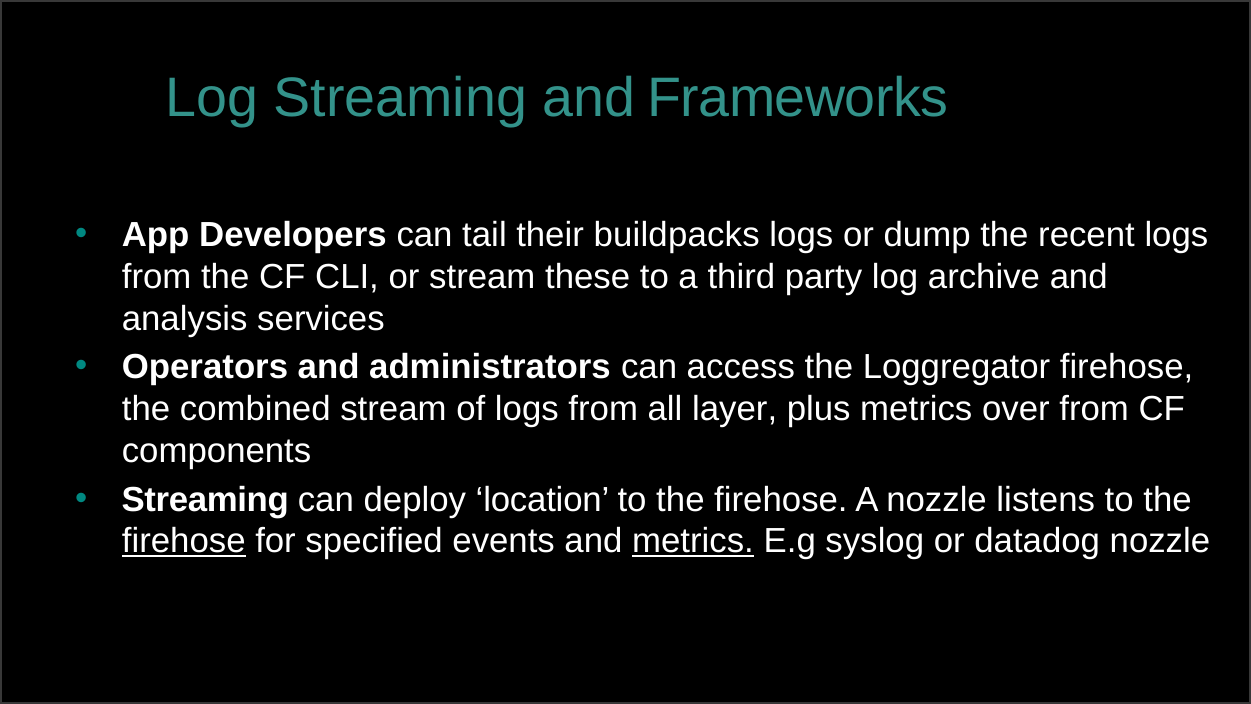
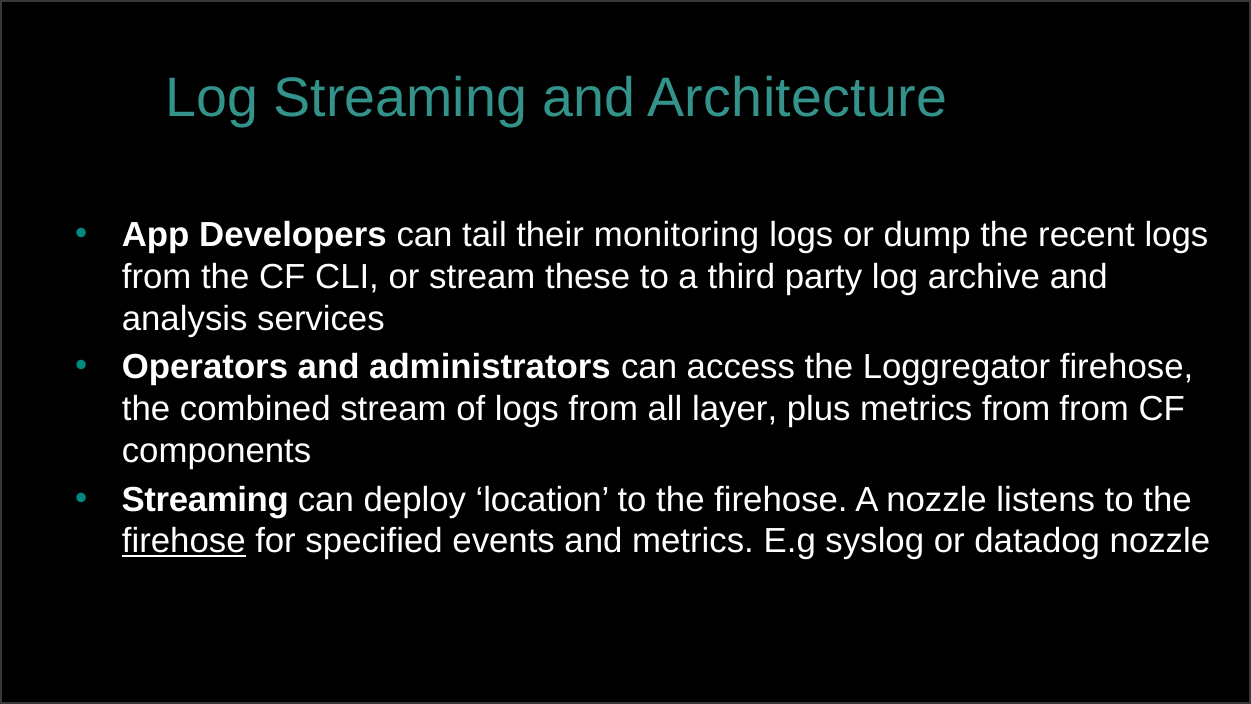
Frameworks: Frameworks -> Architecture
buildpacks: buildpacks -> monitoring
metrics over: over -> from
metrics at (693, 541) underline: present -> none
